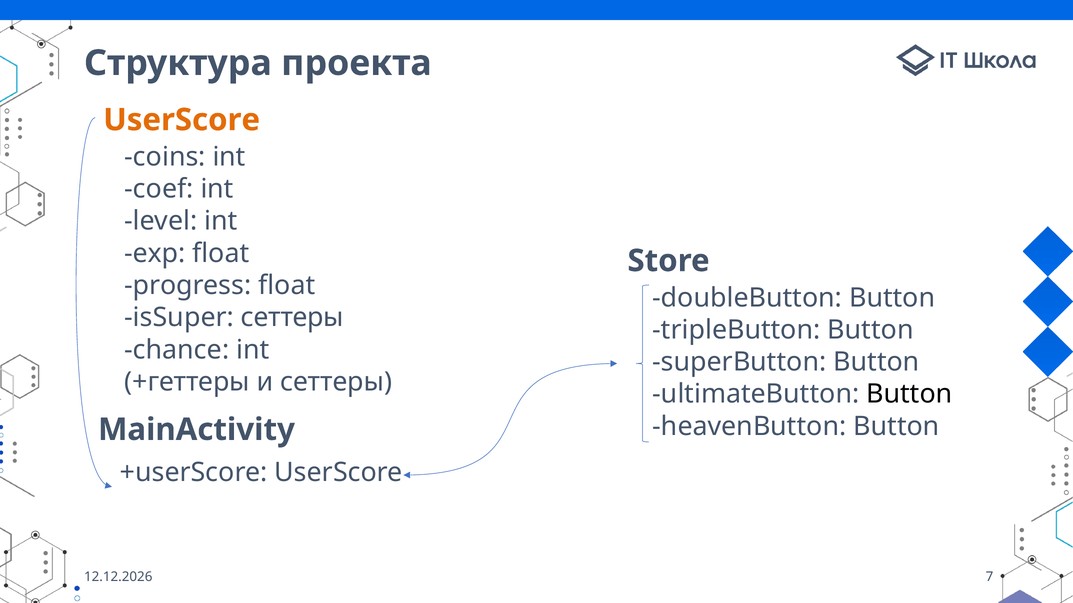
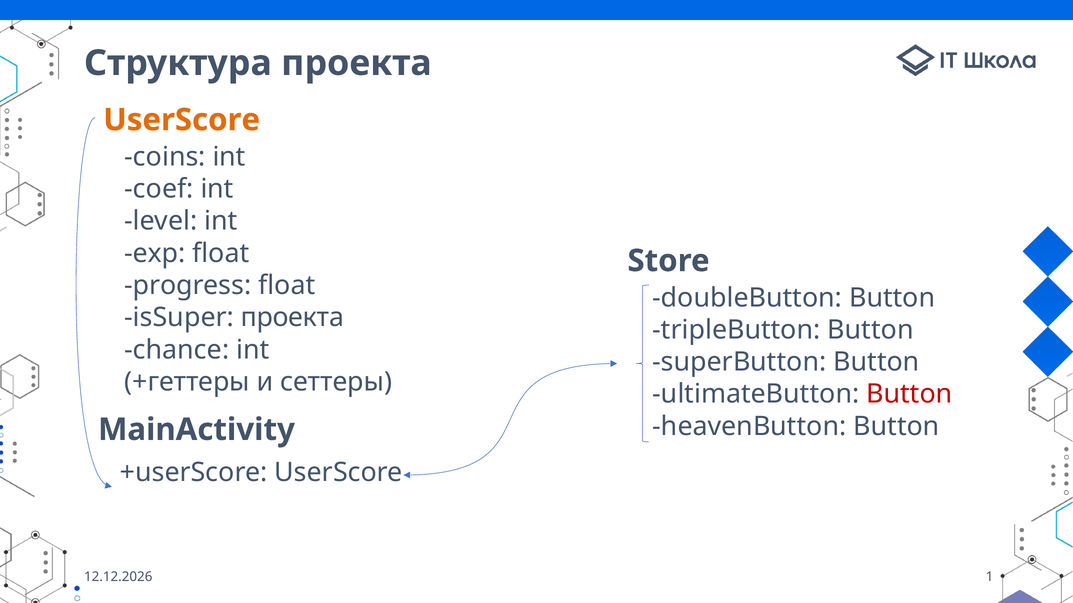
isSuper сеттеры: сеттеры -> проекта
Button at (909, 394) colour: black -> red
7: 7 -> 1
